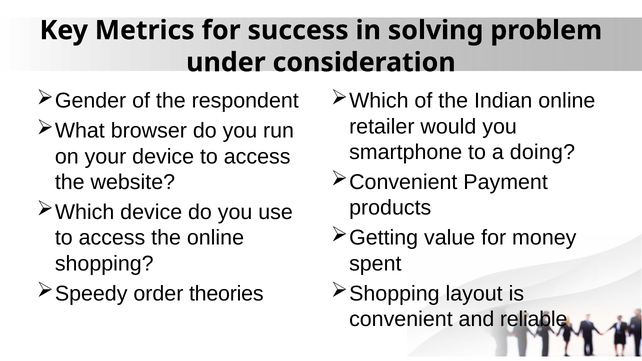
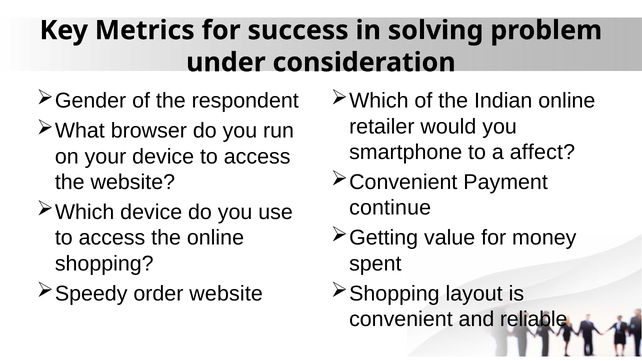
doing: doing -> affect
products: products -> continue
order theories: theories -> website
